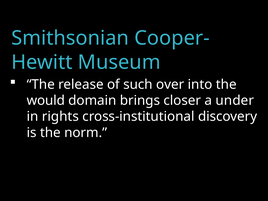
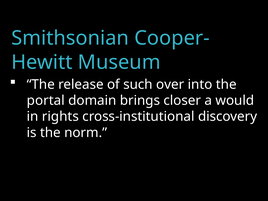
would: would -> portal
under: under -> would
